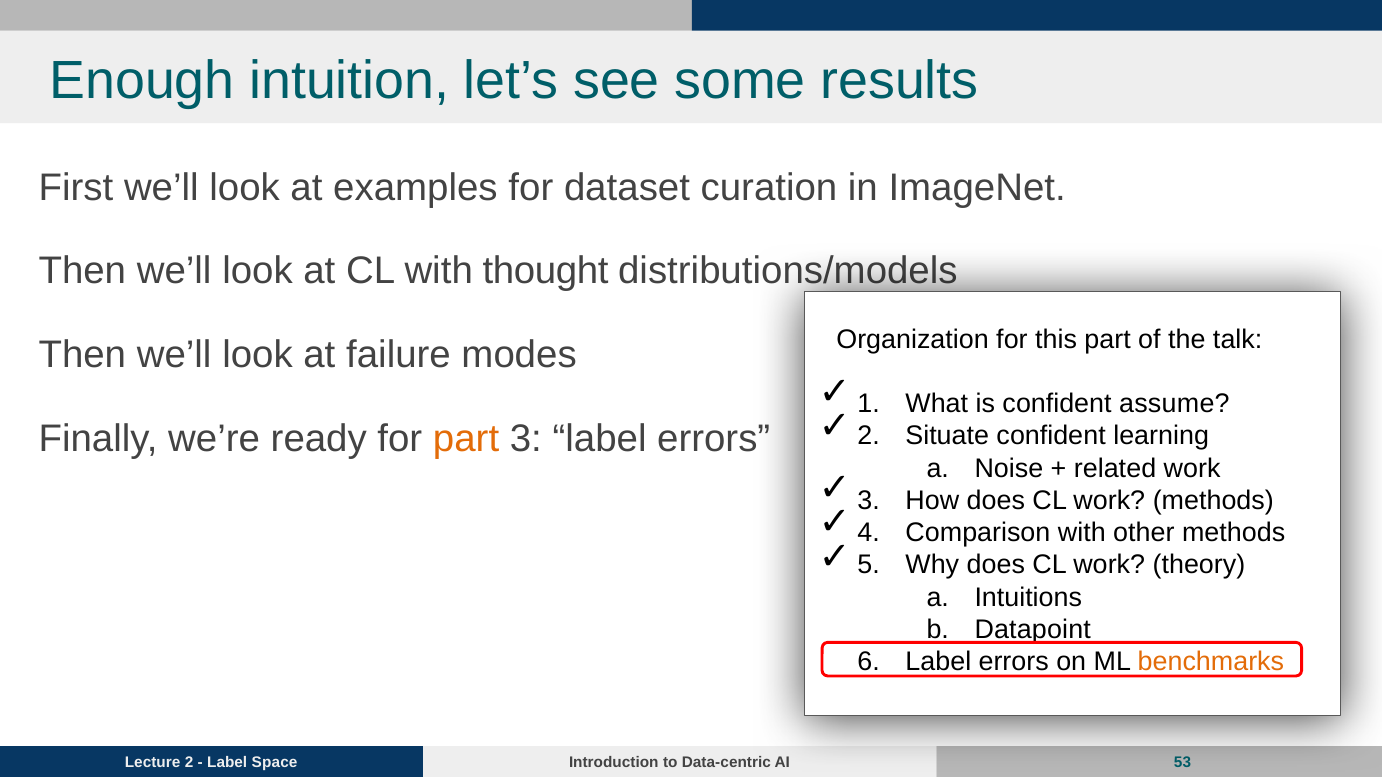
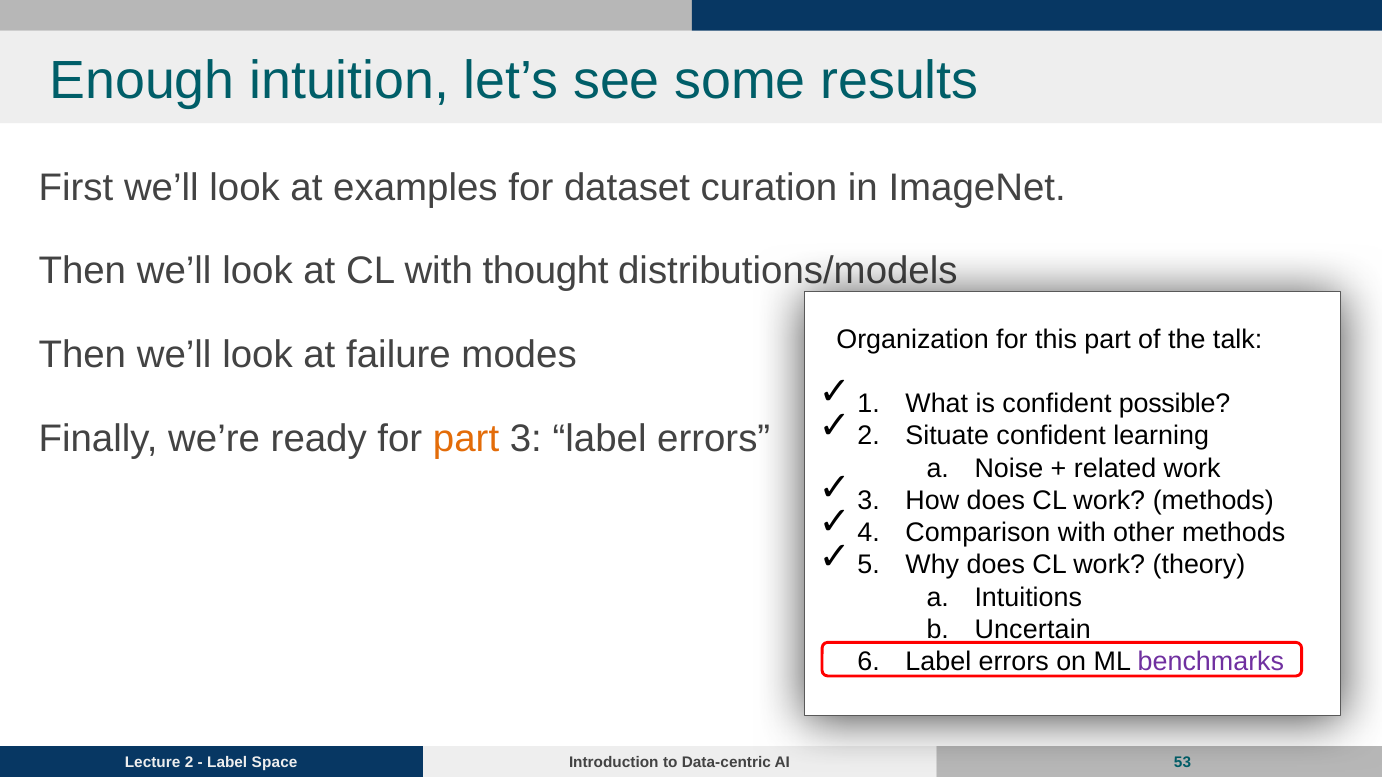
assume: assume -> possible
Datapoint: Datapoint -> Uncertain
benchmarks colour: orange -> purple
